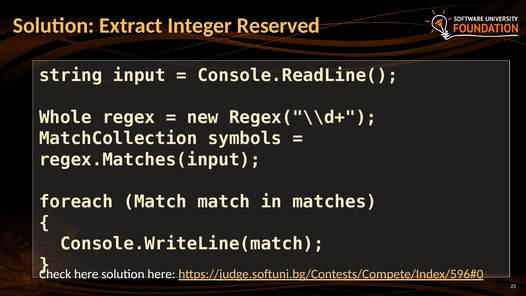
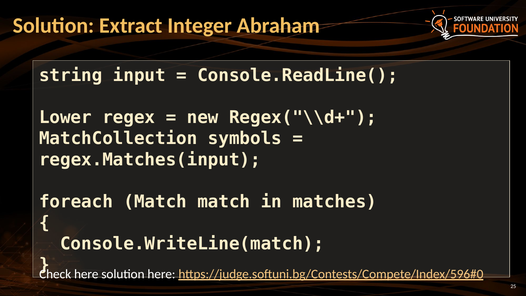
Reserved: Reserved -> Abraham
Whole: Whole -> Lower
